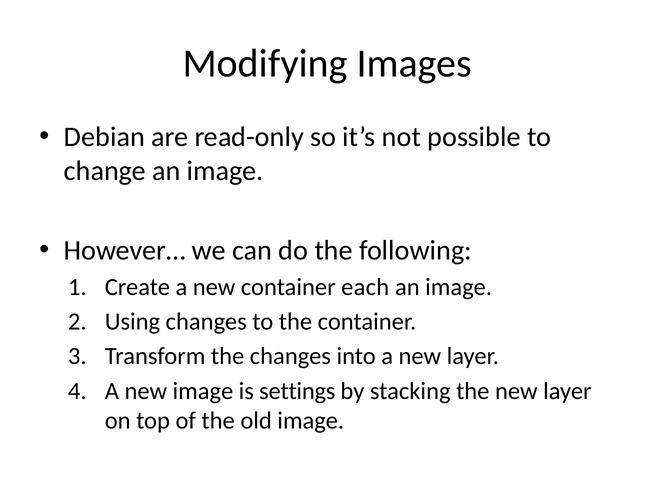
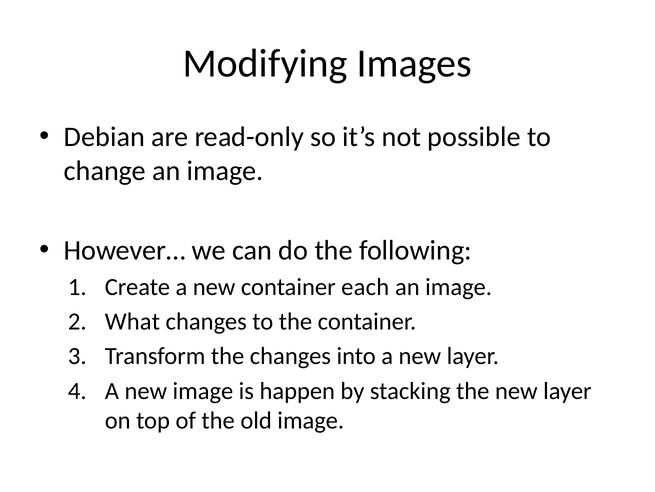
Using: Using -> What
settings: settings -> happen
